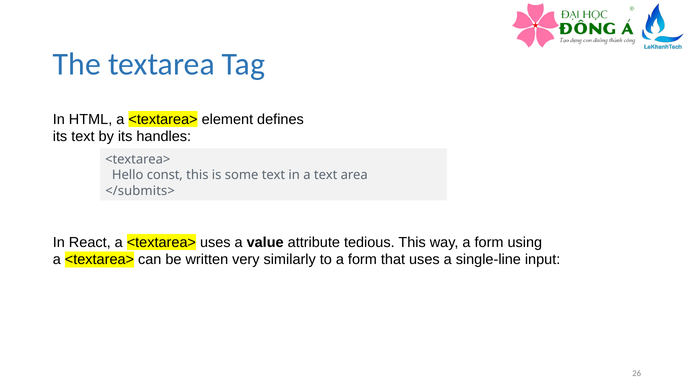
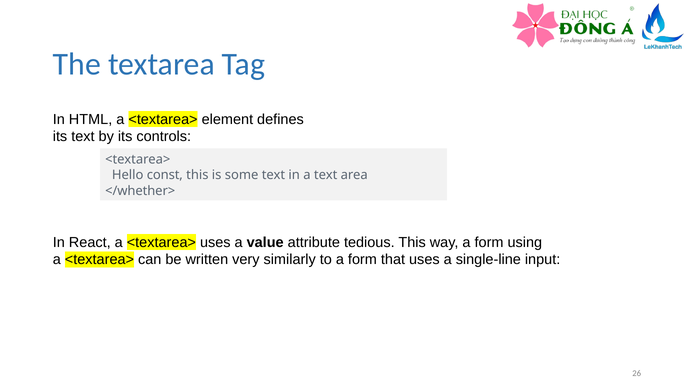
handles: handles -> controls
</submits>: </submits> -> </whether>
